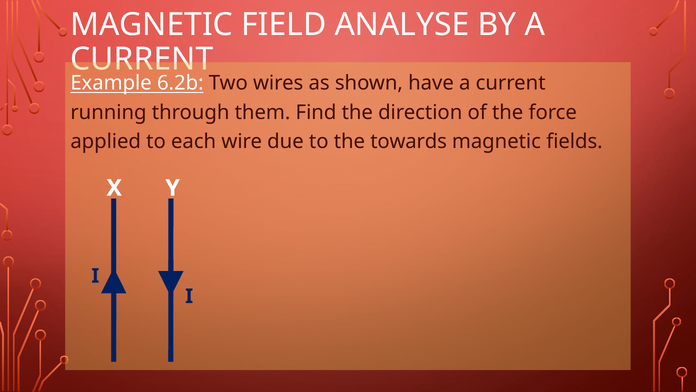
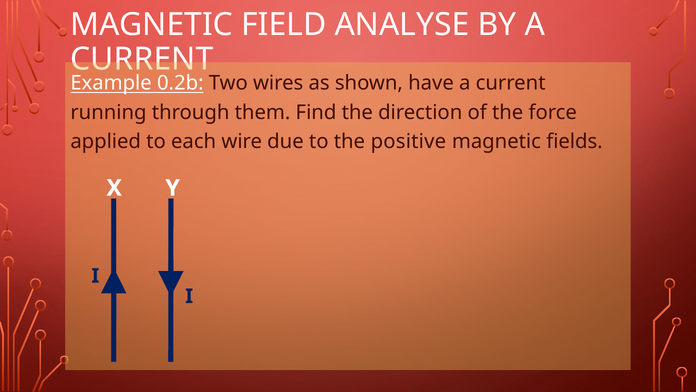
6.2b: 6.2b -> 0.2b
towards: towards -> positive
